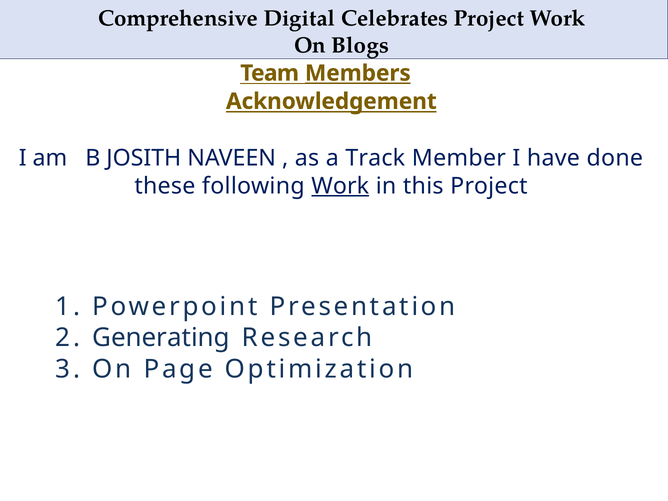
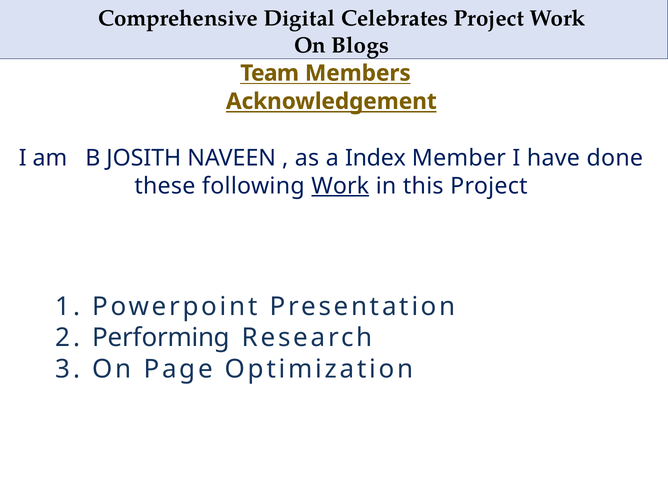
Members underline: present -> none
Track: Track -> Index
Generating: Generating -> Performing
